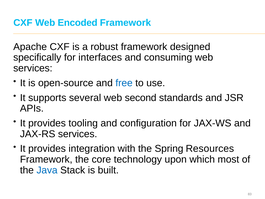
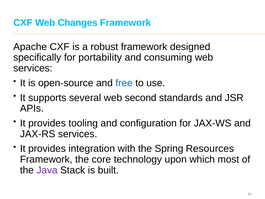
Encoded: Encoded -> Changes
interfaces: interfaces -> portability
Java colour: blue -> purple
